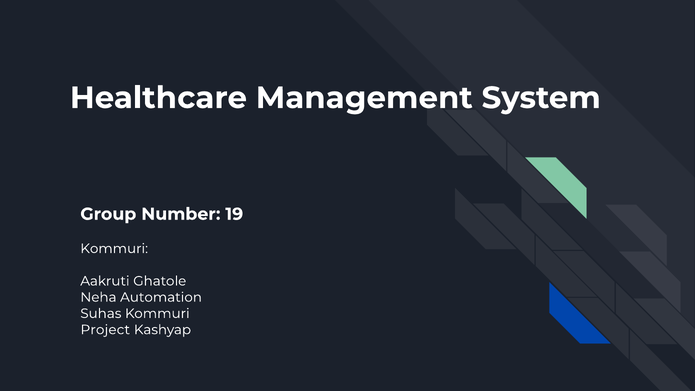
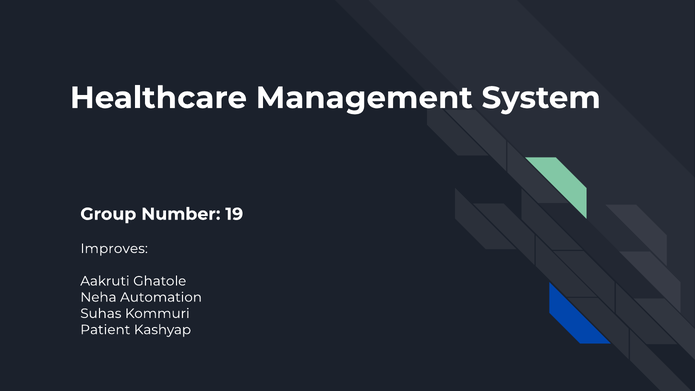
Kommuri at (114, 249): Kommuri -> Improves
Project: Project -> Patient
